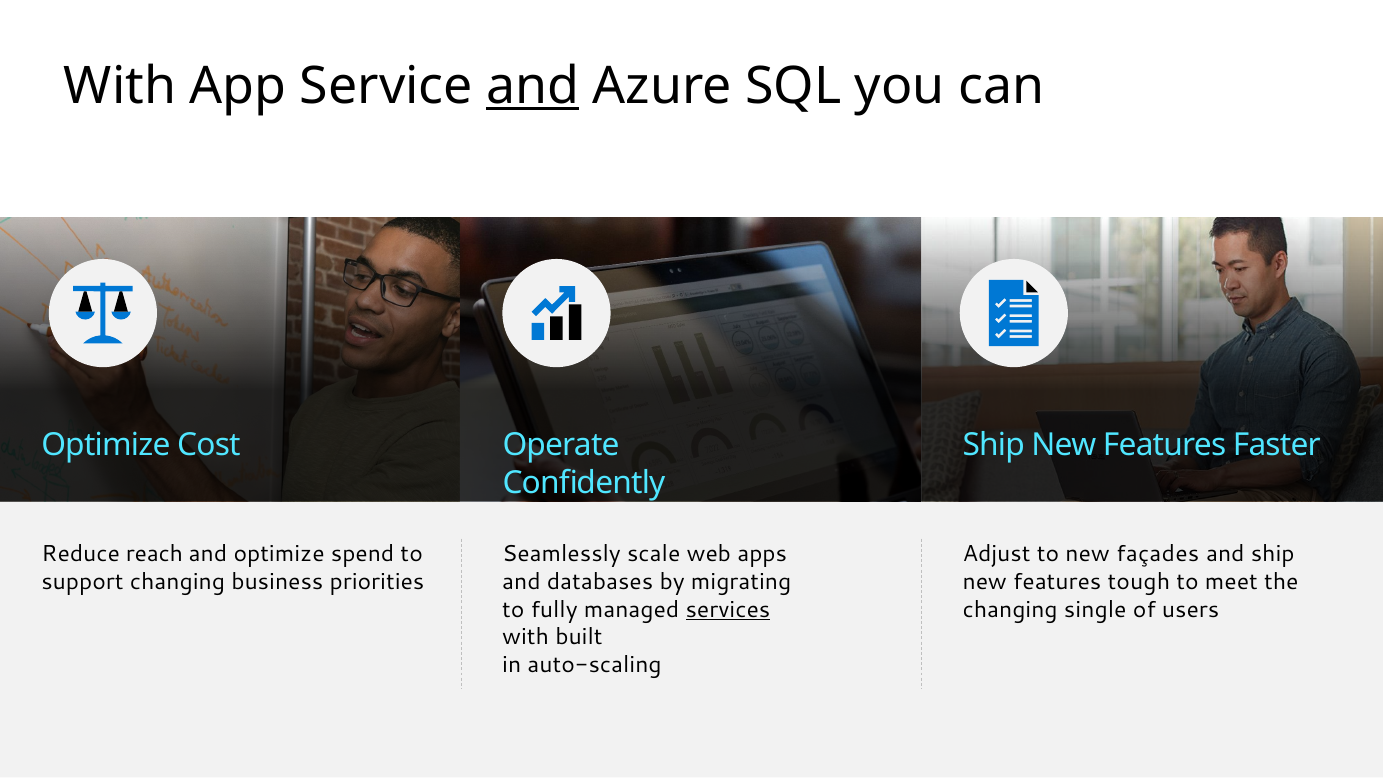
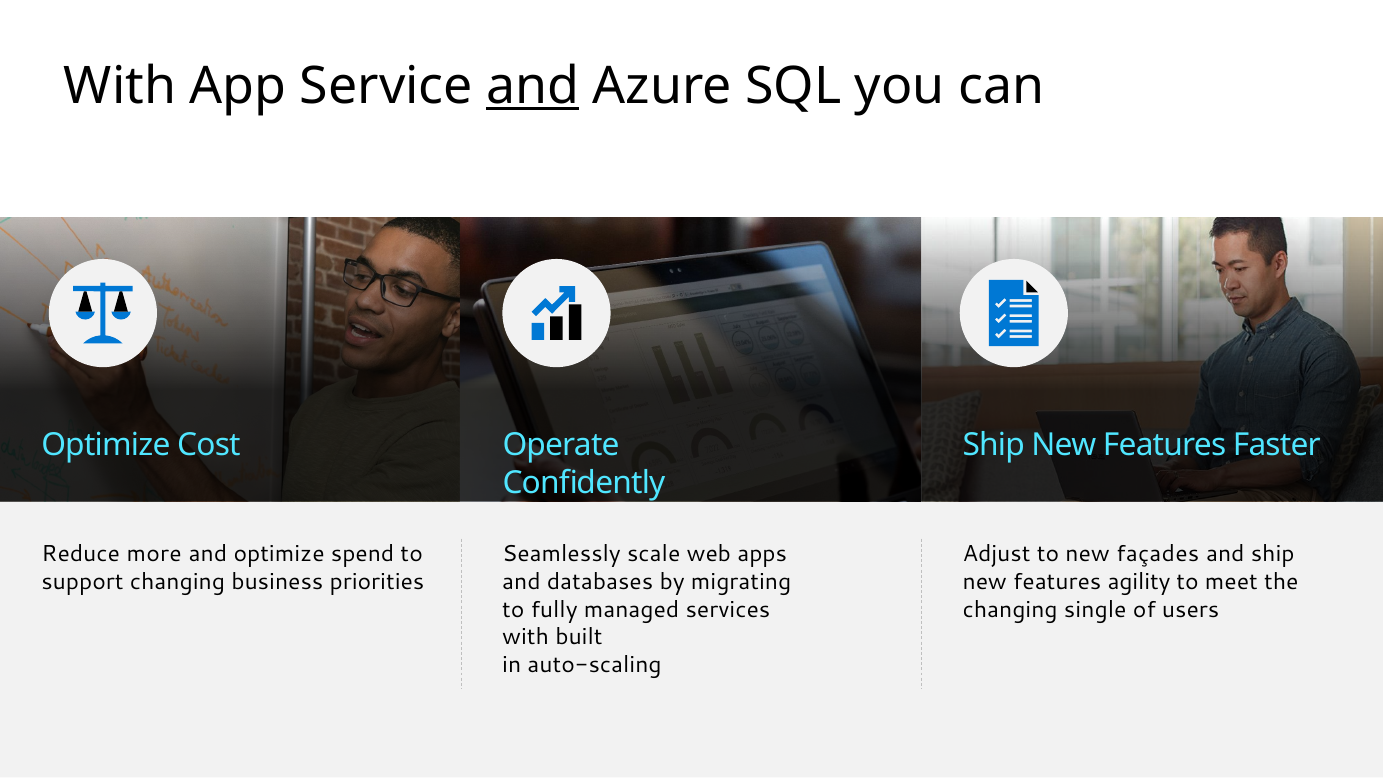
reach: reach -> more
tough: tough -> agility
services underline: present -> none
